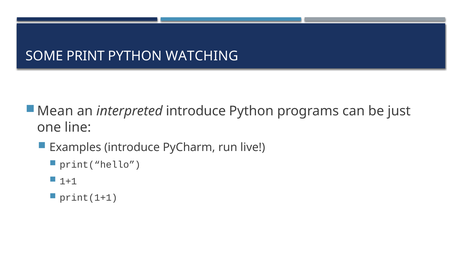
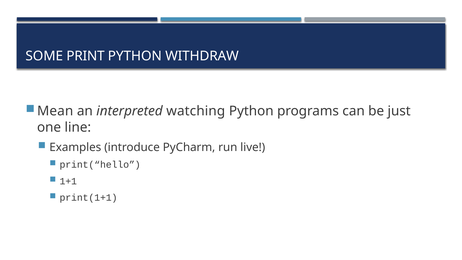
WATCHING: WATCHING -> WITHDRAW
interpreted introduce: introduce -> watching
